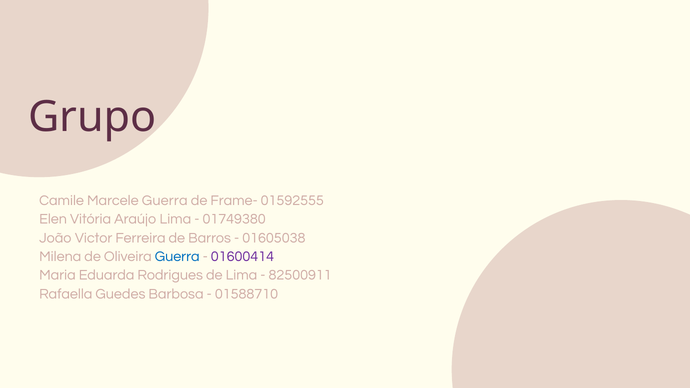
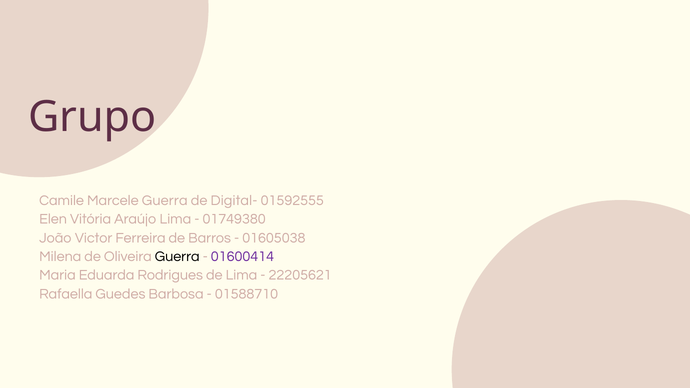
Frame-: Frame- -> Digital-
Guerra at (177, 257) colour: blue -> black
82500911: 82500911 -> 22205621
